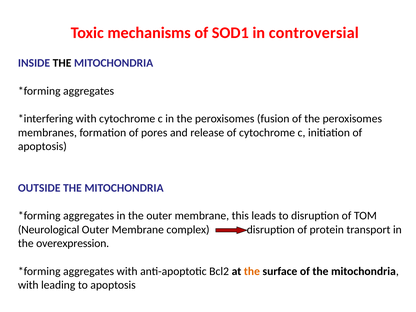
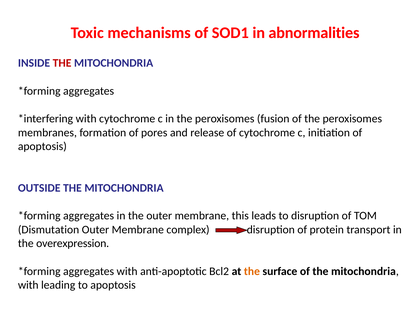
controversial: controversial -> abnormalities
THE at (62, 63) colour: black -> red
Neurological: Neurological -> Dismutation
